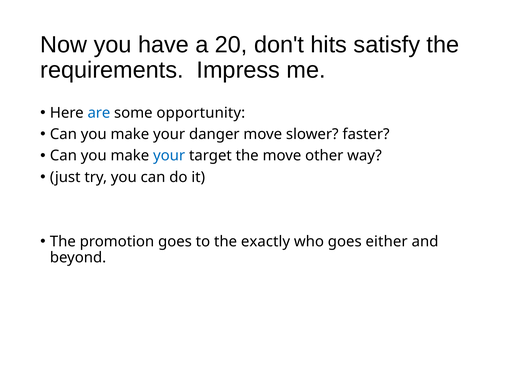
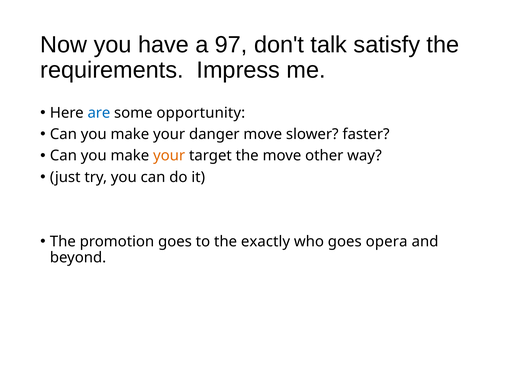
20: 20 -> 97
hits: hits -> talk
your at (169, 156) colour: blue -> orange
either: either -> opera
